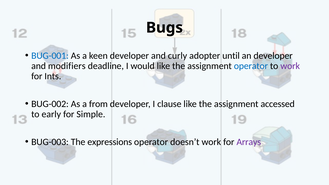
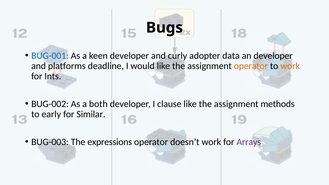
until: until -> data
modifiers: modifiers -> platforms
operator at (251, 66) colour: blue -> orange
work at (290, 66) colour: purple -> orange
from: from -> both
accessed: accessed -> methods
Simple: Simple -> Similar
